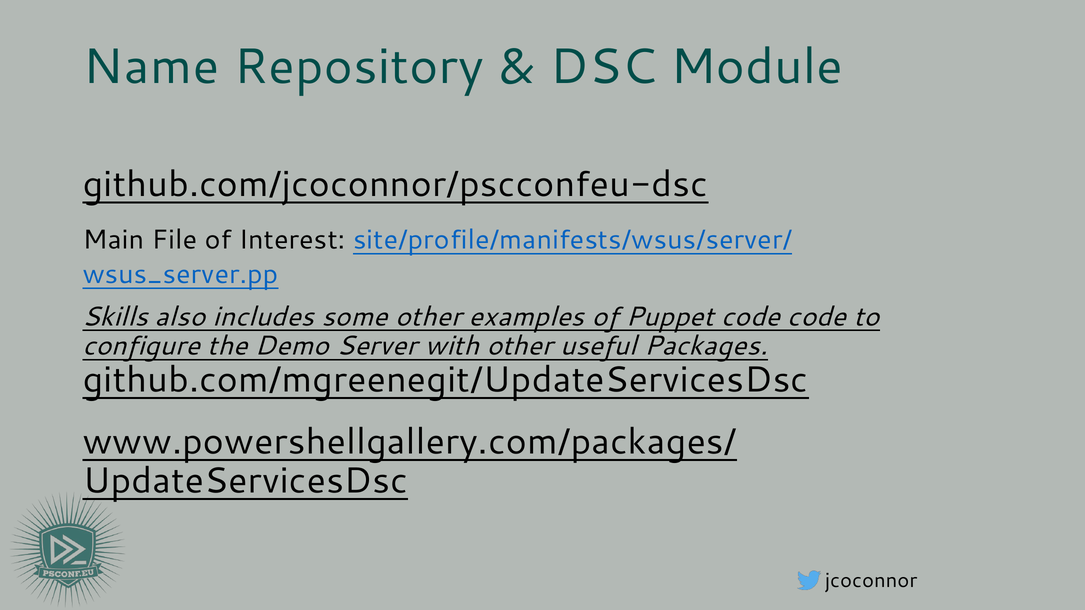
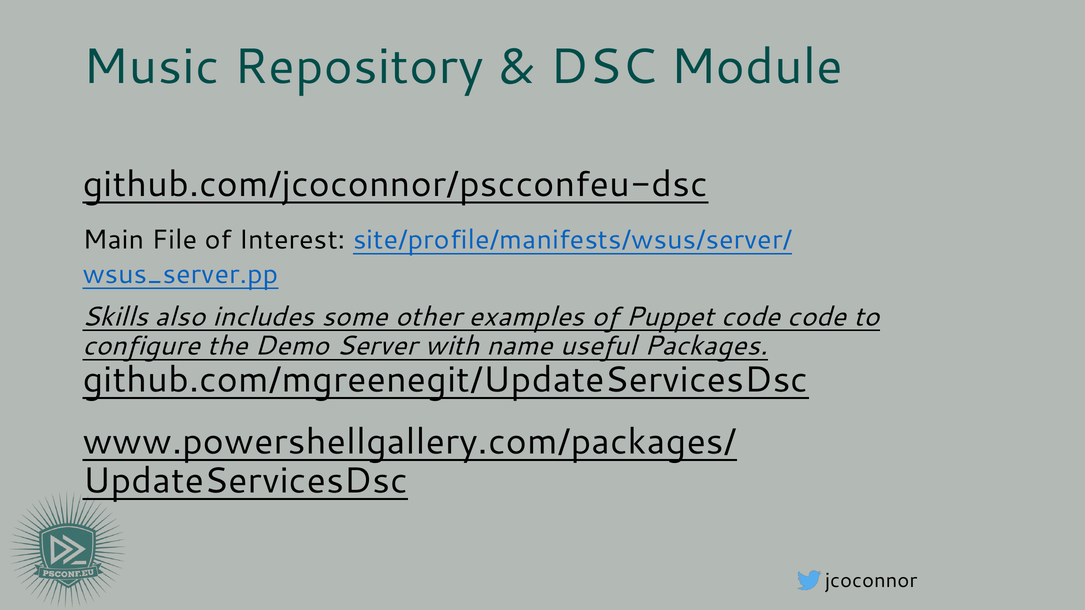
Name: Name -> Music
with other: other -> name
